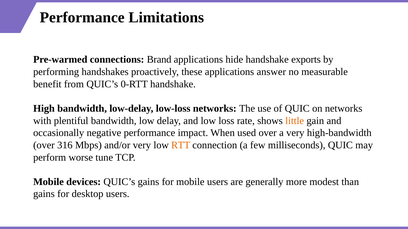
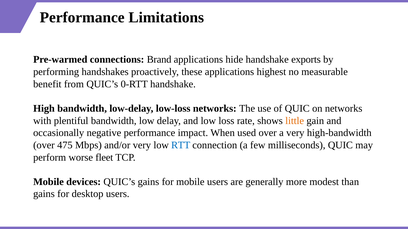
answer: answer -> highest
316: 316 -> 475
RTT colour: orange -> blue
tune: tune -> fleet
